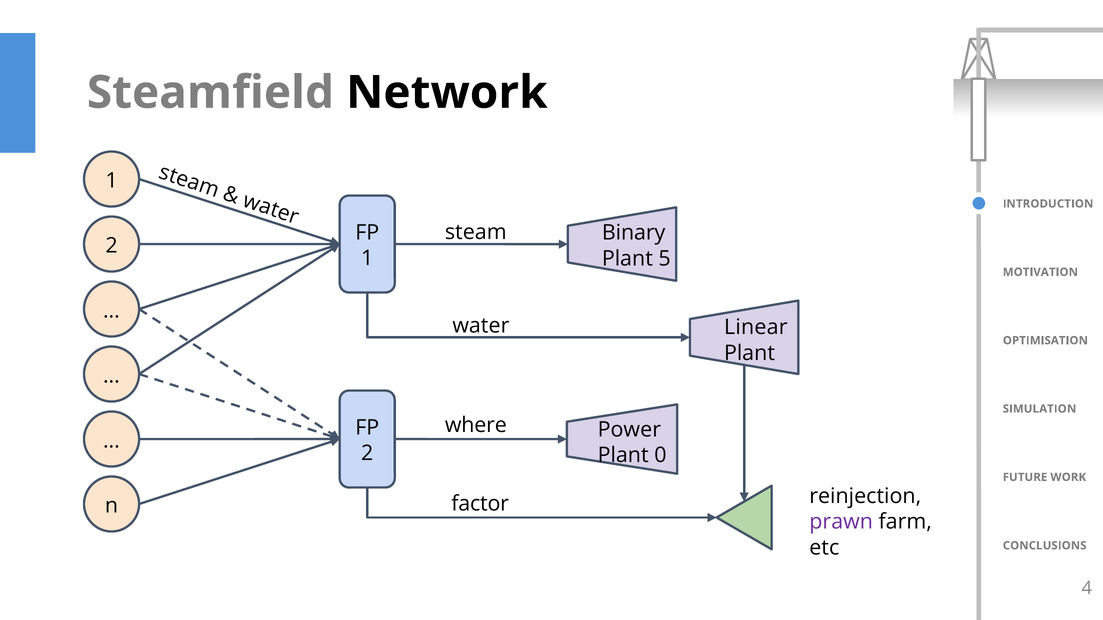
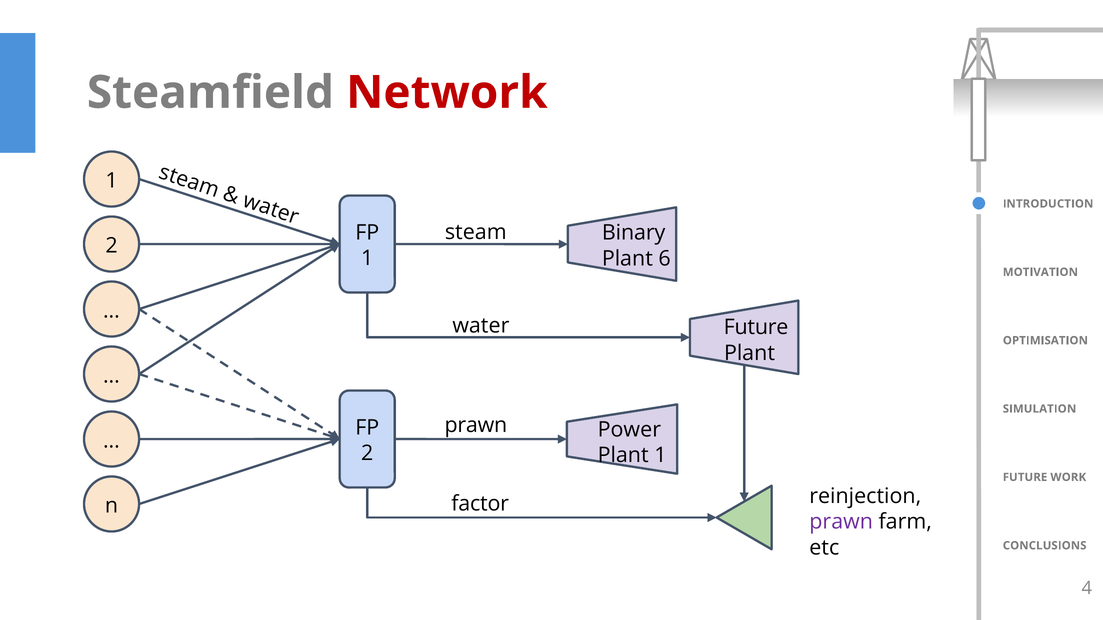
Network colour: black -> red
5: 5 -> 6
Linear at (756, 328): Linear -> Future
where at (476, 426): where -> prawn
Plant 0: 0 -> 1
